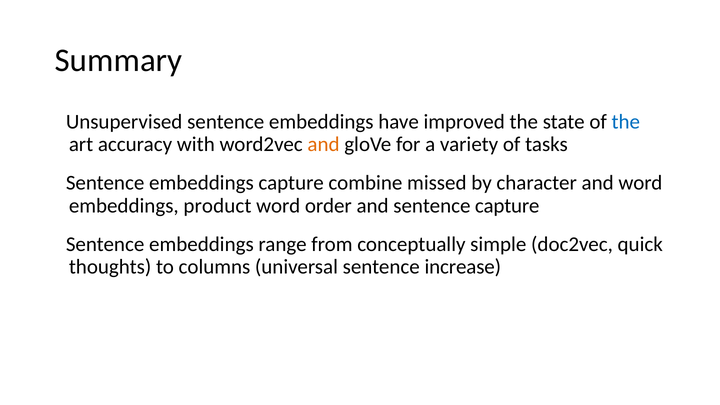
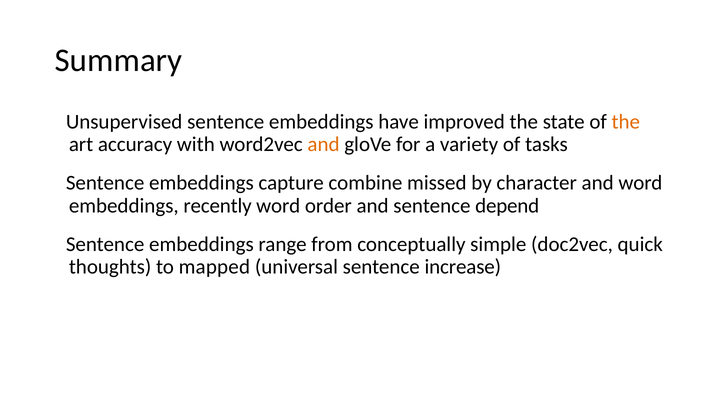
the at (626, 122) colour: blue -> orange
product: product -> recently
sentence capture: capture -> depend
columns: columns -> mapped
